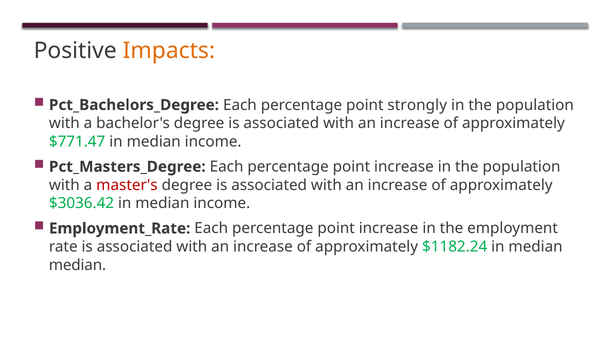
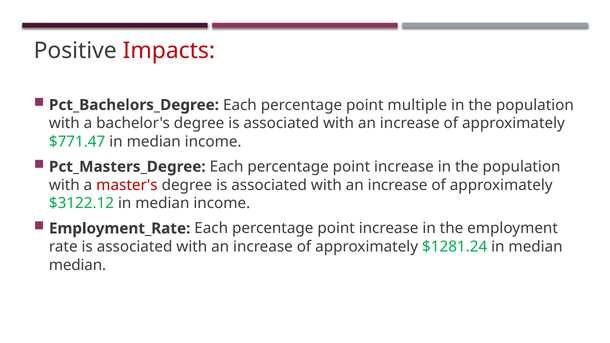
Impacts colour: orange -> red
strongly: strongly -> multiple
$3036.42: $3036.42 -> $3122.12
$1182.24: $1182.24 -> $1281.24
